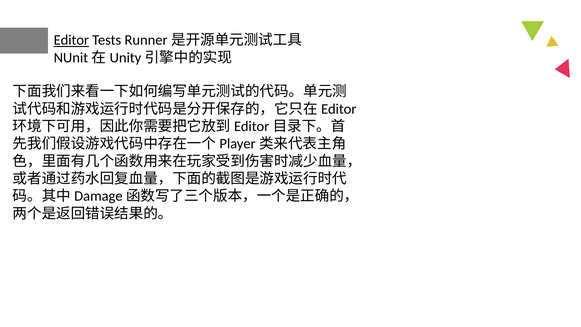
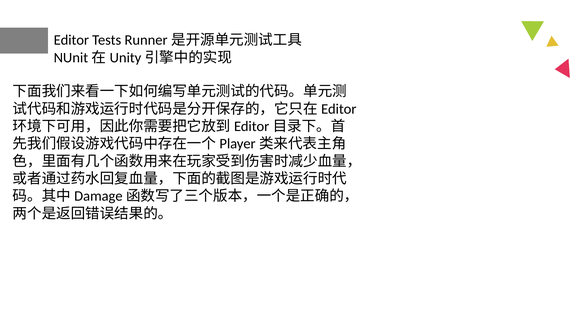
Editor underline: present -> none
